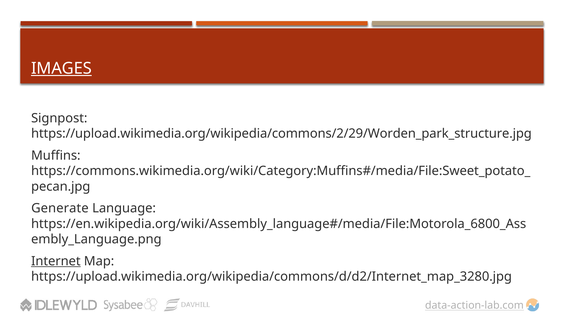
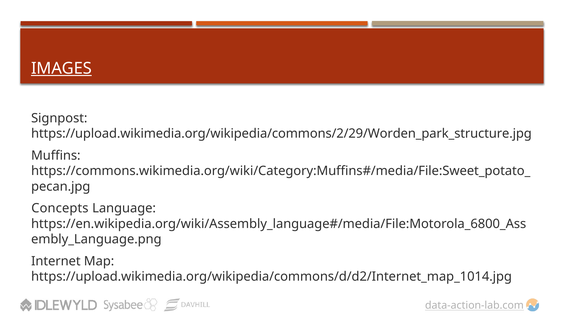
Generate: Generate -> Concepts
Internet underline: present -> none
https://upload.wikimedia.org/wikipedia/commons/d/d2/Internet_map_3280.jpg: https://upload.wikimedia.org/wikipedia/commons/d/d2/Internet_map_3280.jpg -> https://upload.wikimedia.org/wikipedia/commons/d/d2/Internet_map_1014.jpg
